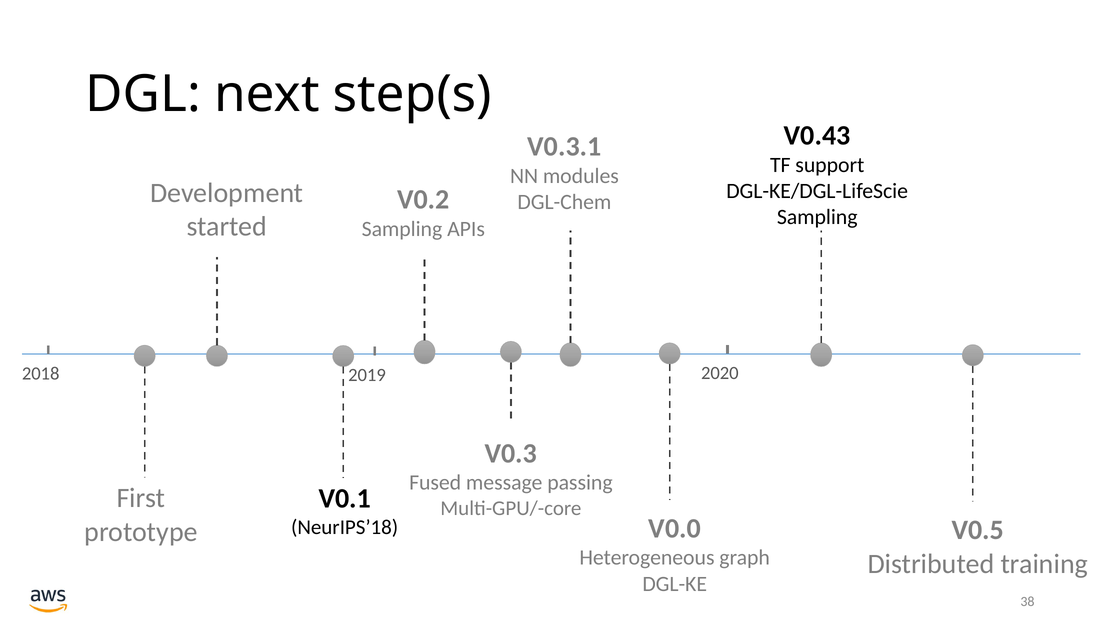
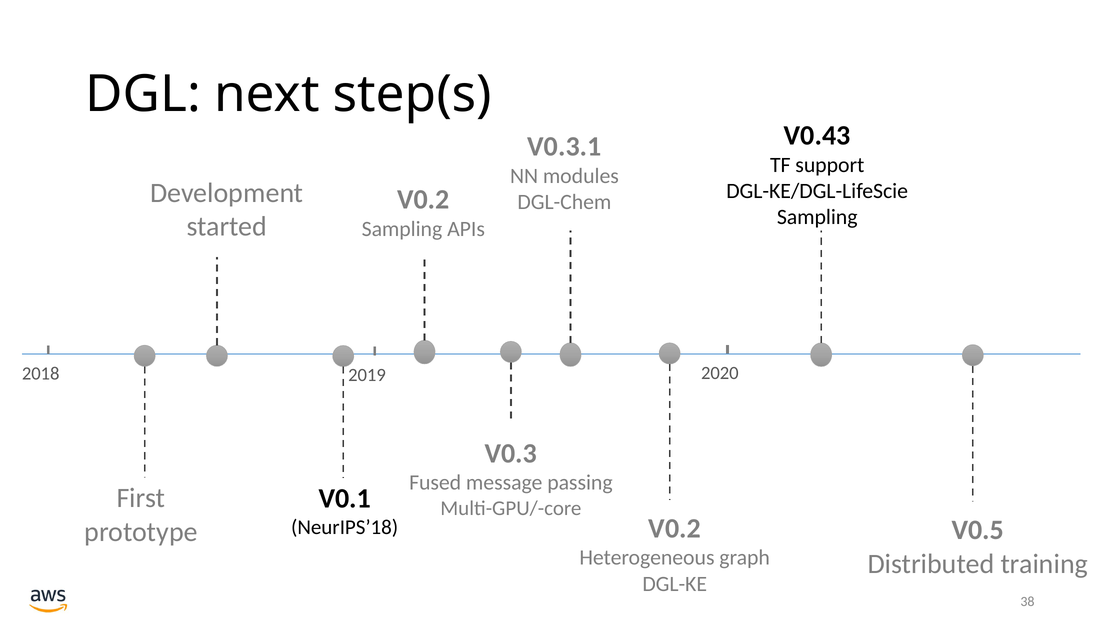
V0.0 at (675, 528): V0.0 -> V0.2
